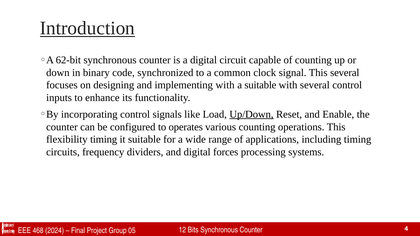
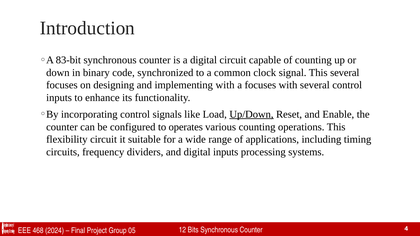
Introduction underline: present -> none
62-bit: 62-bit -> 83-bit
a suitable: suitable -> focuses
flexibility timing: timing -> circuit
digital forces: forces -> inputs
